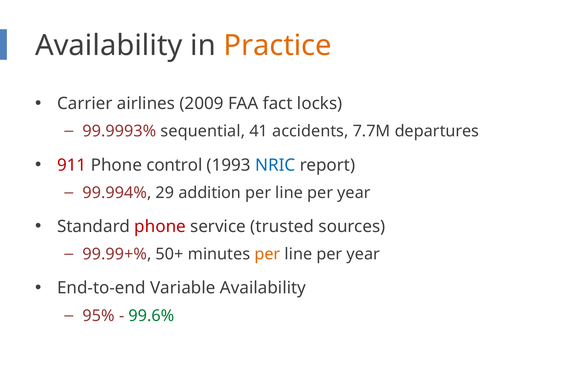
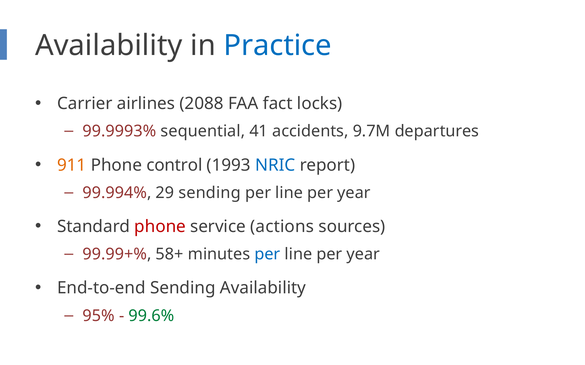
Practice colour: orange -> blue
2009: 2009 -> 2088
7.7M: 7.7M -> 9.7M
911 colour: red -> orange
29 addition: addition -> sending
trusted: trusted -> actions
50+: 50+ -> 58+
per at (267, 255) colour: orange -> blue
End-to-end Variable: Variable -> Sending
